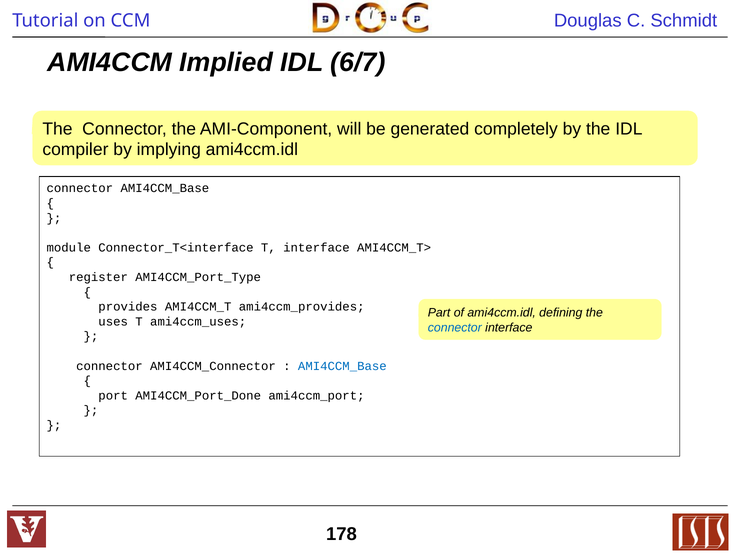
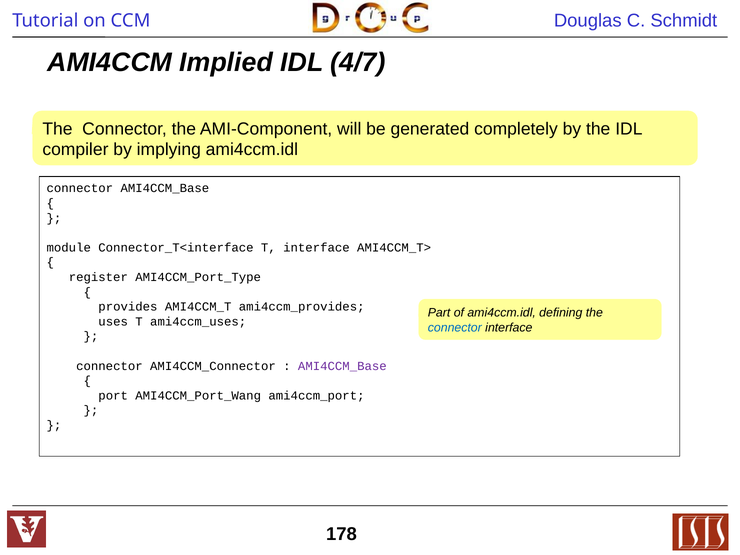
6/7: 6/7 -> 4/7
AMI4CCM_Base at (342, 366) colour: blue -> purple
AMI4CCM_Port_Done: AMI4CCM_Port_Done -> AMI4CCM_Port_Wang
